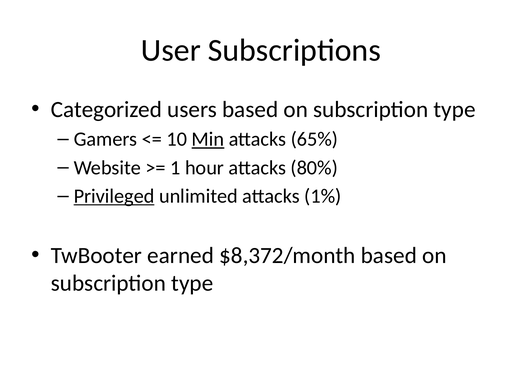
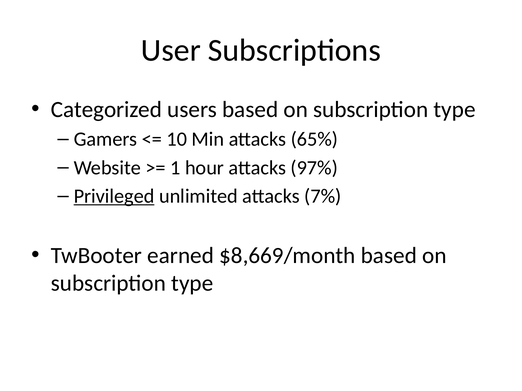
Min underline: present -> none
80%: 80% -> 97%
1%: 1% -> 7%
$8,372/month: $8,372/month -> $8,669/month
